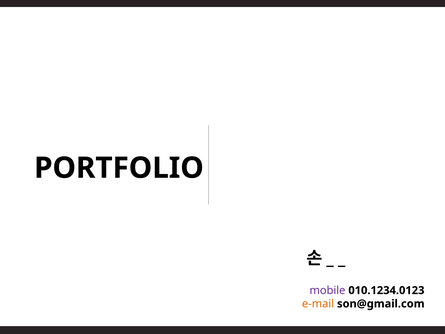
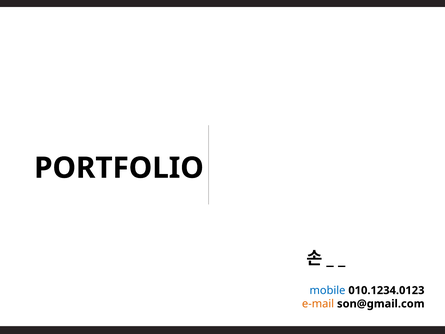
mobile colour: purple -> blue
